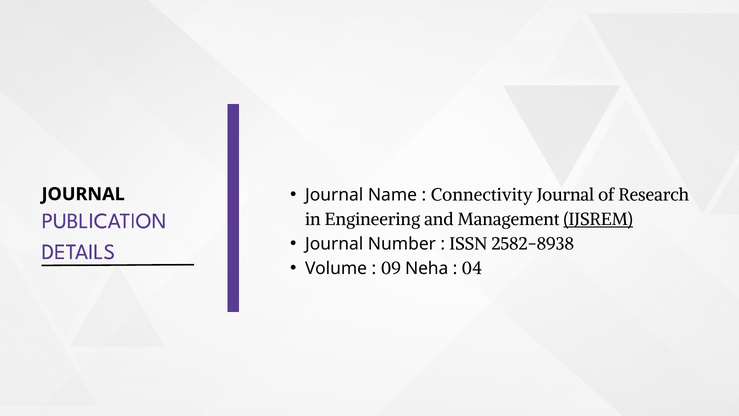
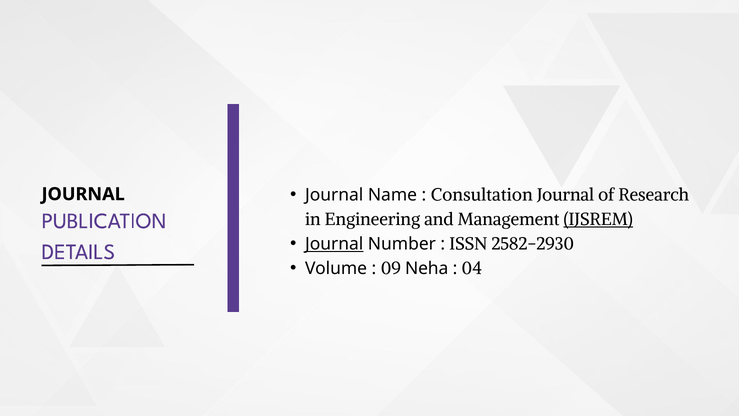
Connectivity: Connectivity -> Consultation
Journal at (334, 244) underline: none -> present
2582-8938: 2582-8938 -> 2582-2930
